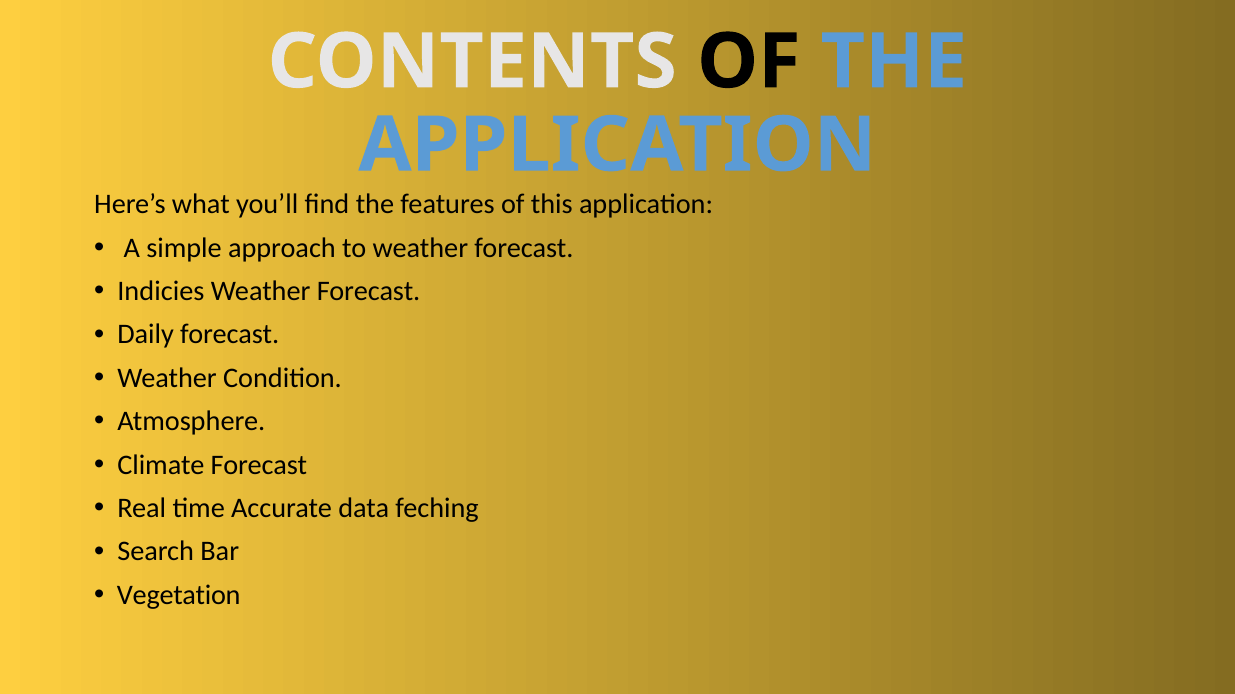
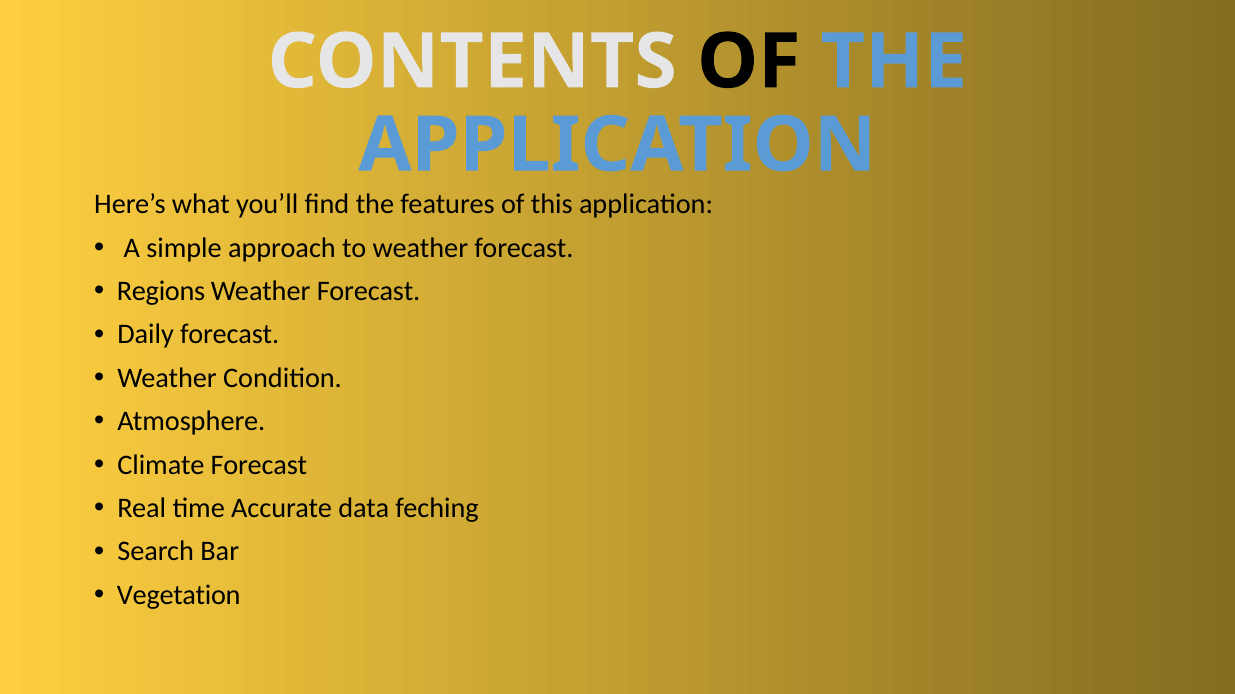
Indicies: Indicies -> Regions
